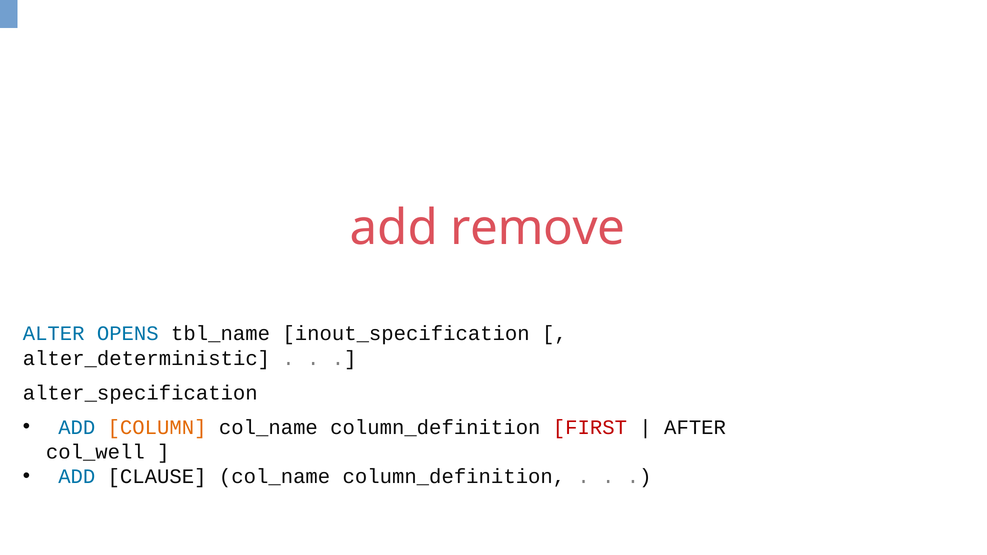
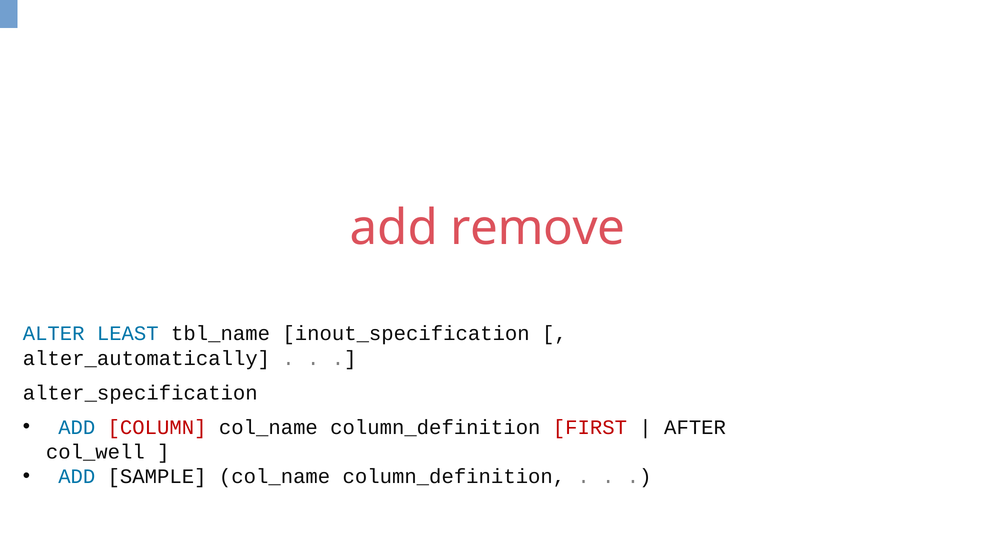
OPENS: OPENS -> LEAST
alter_deterministic: alter_deterministic -> alter_automatically
COLUMN colour: orange -> red
CLAUSE: CLAUSE -> SAMPLE
